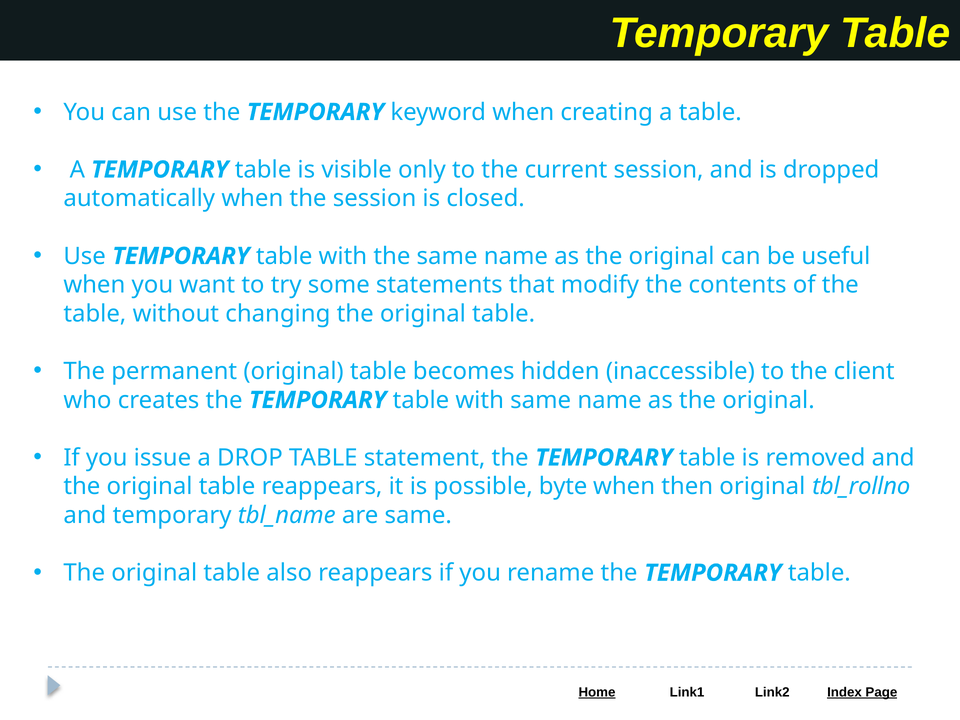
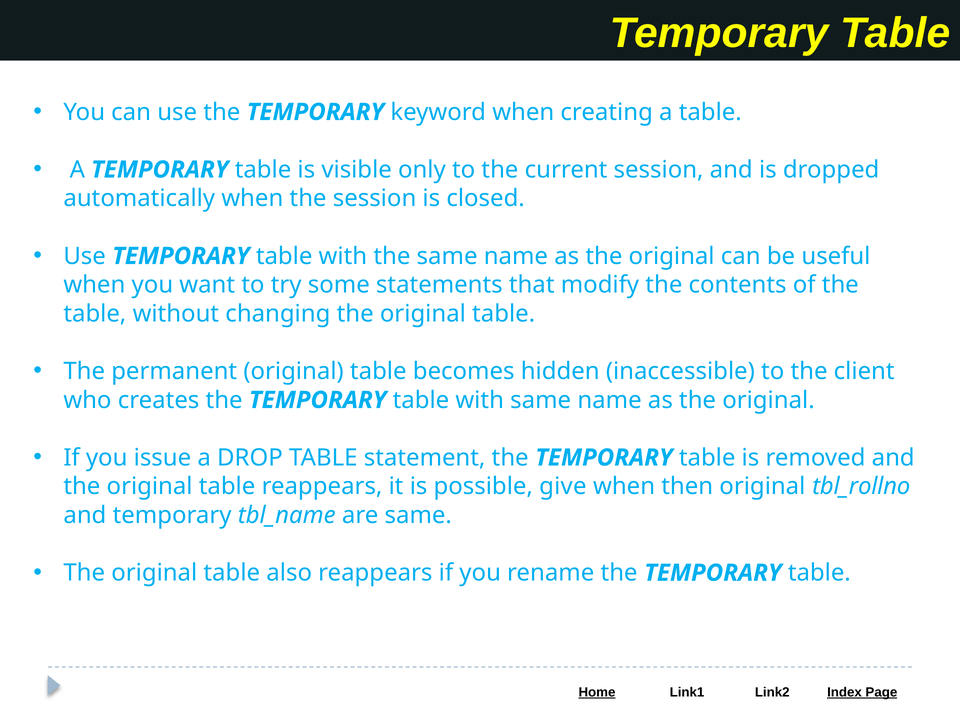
byte: byte -> give
